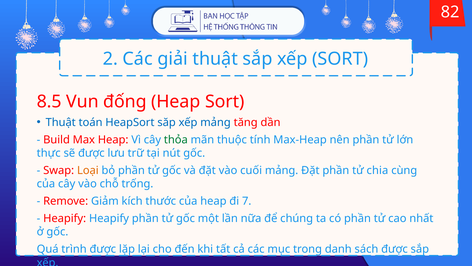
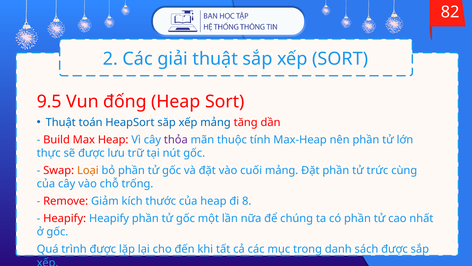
8.5: 8.5 -> 9.5
thỏa colour: green -> purple
chia: chia -> trức
7: 7 -> 8
